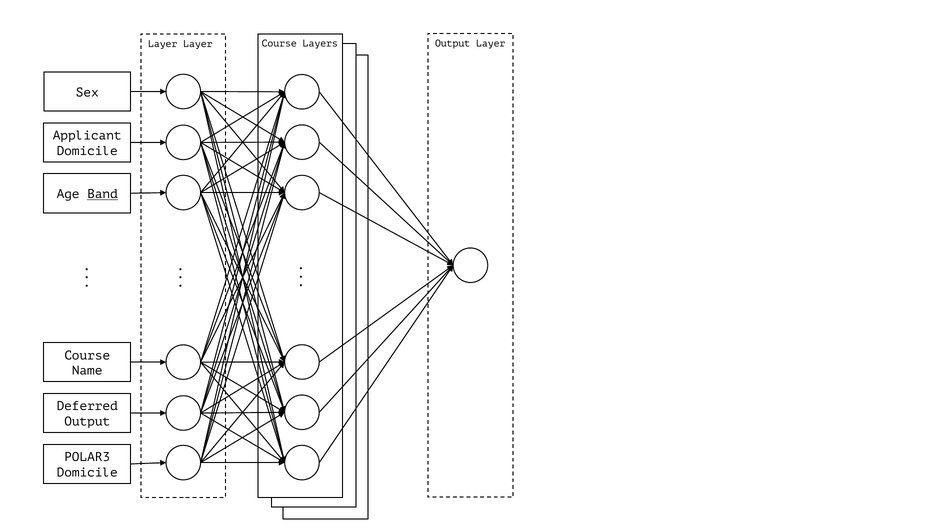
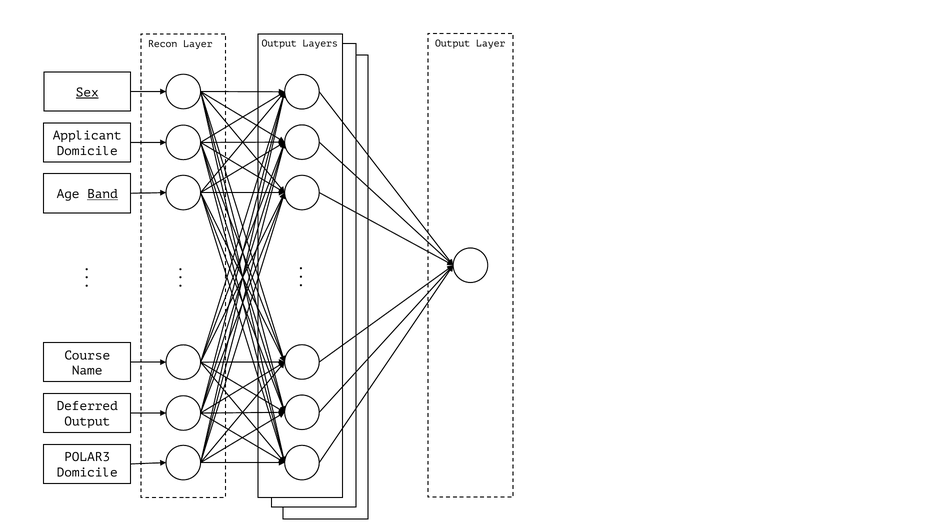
Course at (279, 43): Course -> Output
Layer at (163, 44): Layer -> Recon
Sex underline: none -> present
